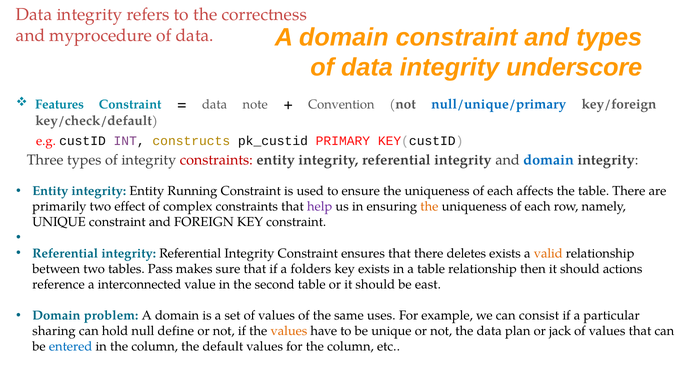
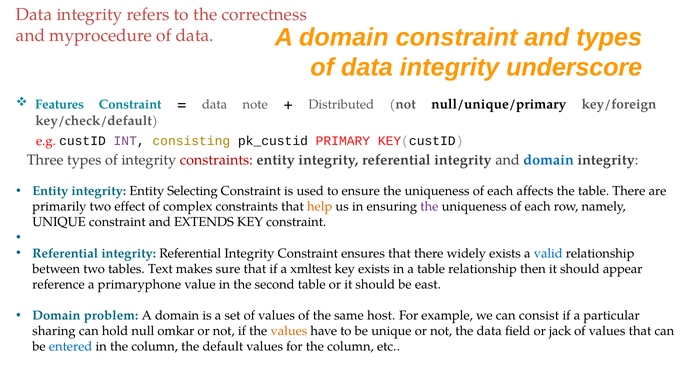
Convention: Convention -> Distributed
null/unique/primary colour: blue -> black
constructs: constructs -> consisting
Running: Running -> Selecting
help colour: purple -> orange
the at (429, 206) colour: orange -> purple
FOREIGN: FOREIGN -> EXTENDS
deletes: deletes -> widely
valid colour: orange -> blue
Pass: Pass -> Text
folders: folders -> xmltest
actions: actions -> appear
interconnected: interconnected -> primaryphone
uses: uses -> host
define: define -> omkar
plan: plan -> field
